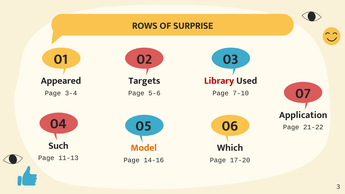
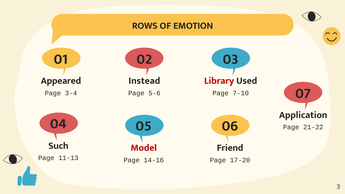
SURPRISE: SURPRISE -> EMOTION
Targets: Targets -> Instead
Model colour: orange -> red
Which: Which -> Friend
